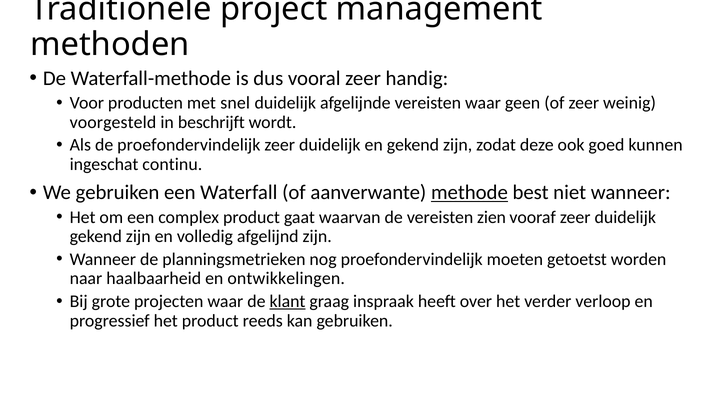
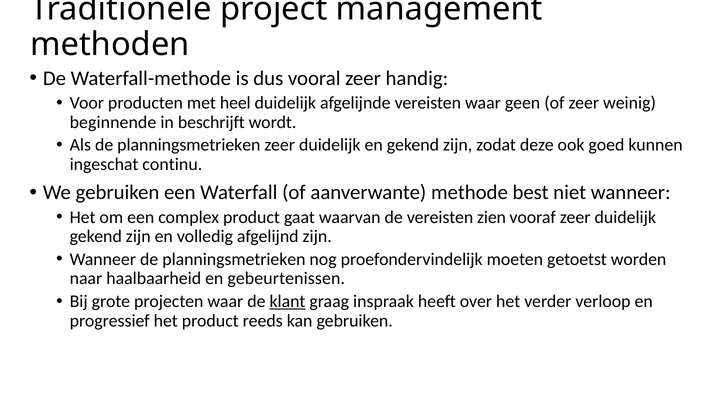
snel: snel -> heel
voorgesteld: voorgesteld -> beginnende
Als de proefondervindelijk: proefondervindelijk -> planningsmetrieken
methode underline: present -> none
ontwikkelingen: ontwikkelingen -> gebeurtenissen
